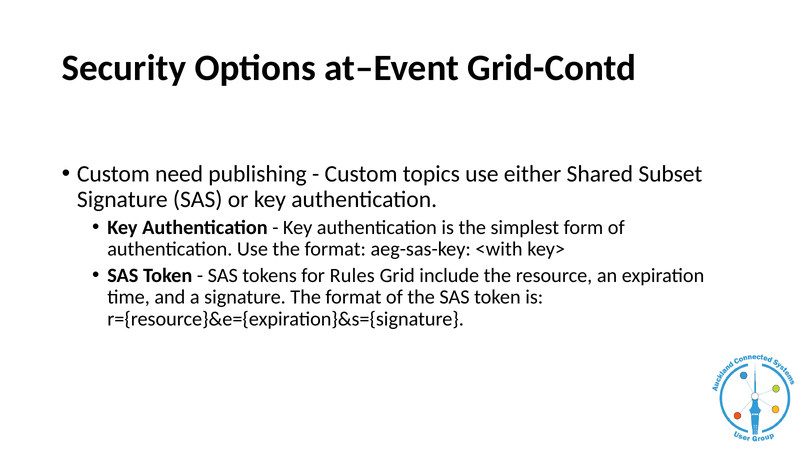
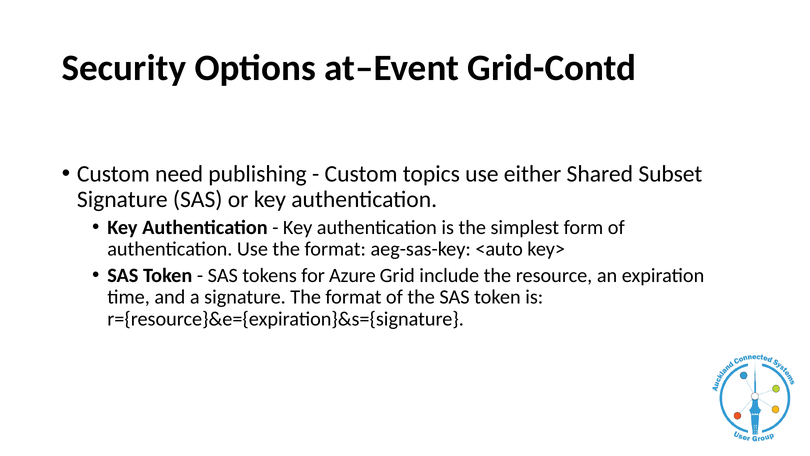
<with: <with -> <auto
Rules: Rules -> Azure
